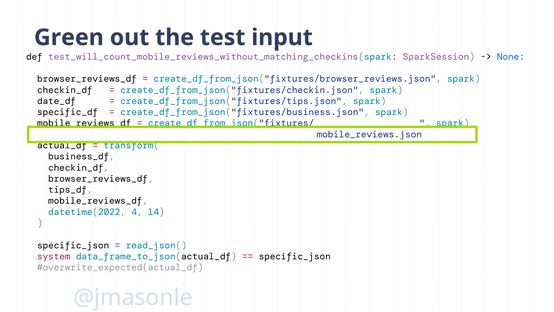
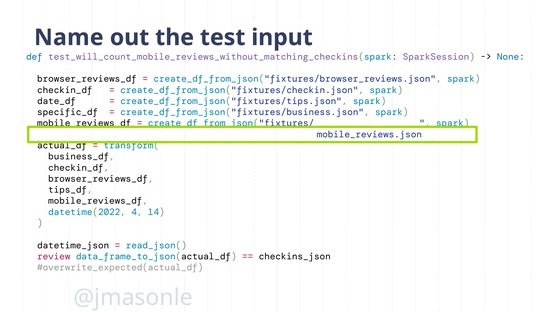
Green: Green -> Name
def colour: black -> blue
specific_json at (73, 245): specific_json -> datetime_json
system: system -> review
specific_json at (295, 256): specific_json -> checkins_json
